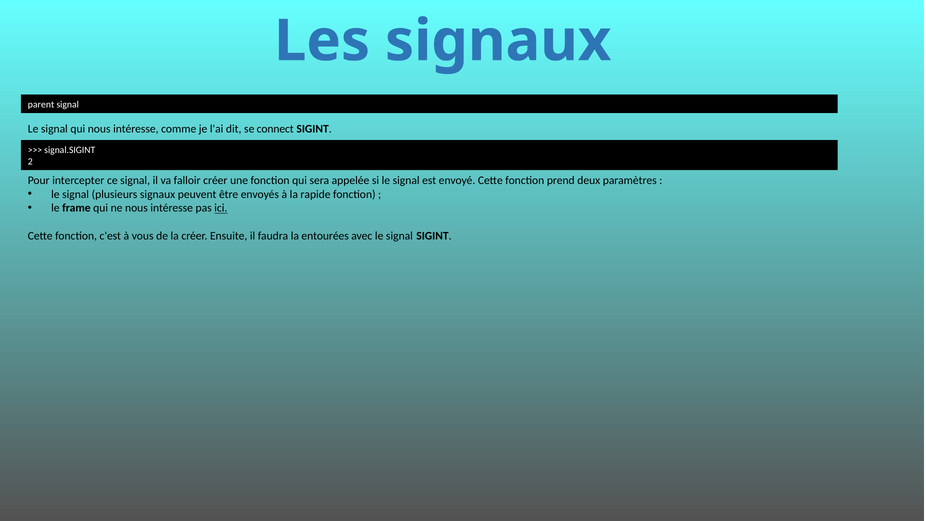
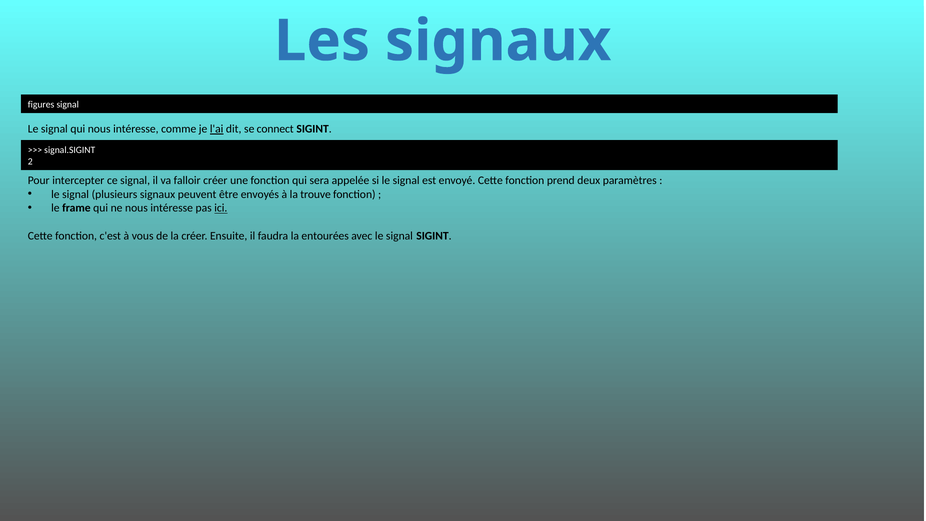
parent: parent -> figures
l'ai underline: none -> present
rapide: rapide -> trouve
